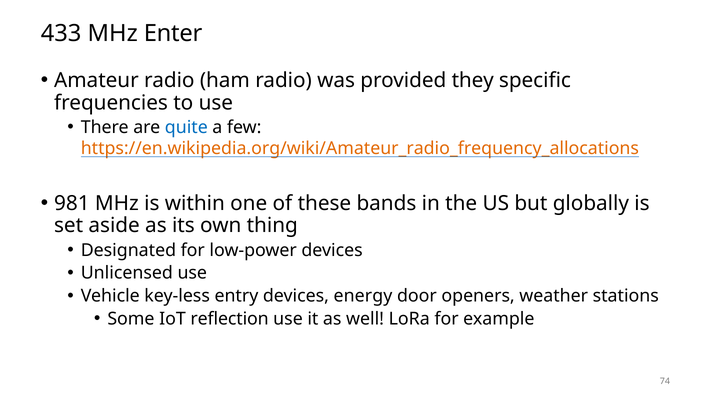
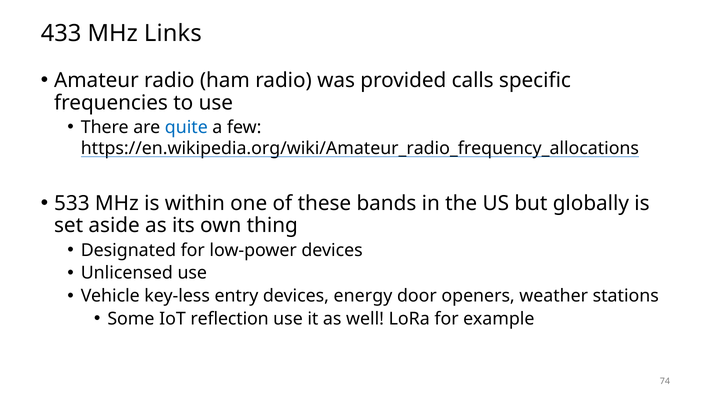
Enter: Enter -> Links
they: they -> calls
https://en.wikipedia.org/wiki/Amateur_radio_frequency_allocations colour: orange -> black
981: 981 -> 533
